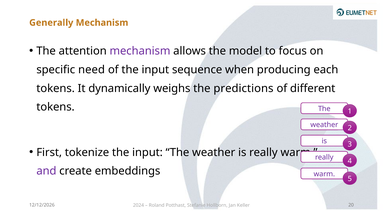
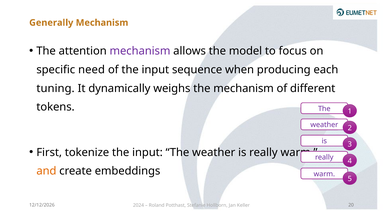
tokens at (56, 89): tokens -> tuning
the predictions: predictions -> mechanism
and colour: purple -> orange
